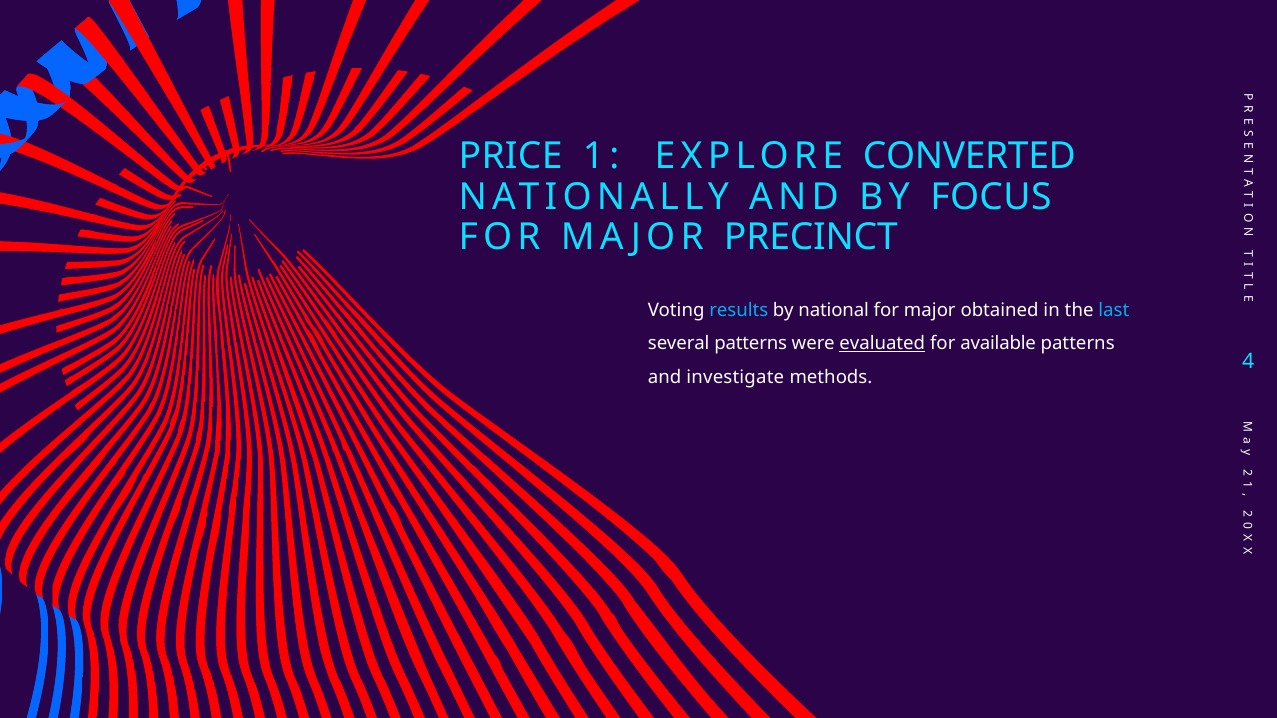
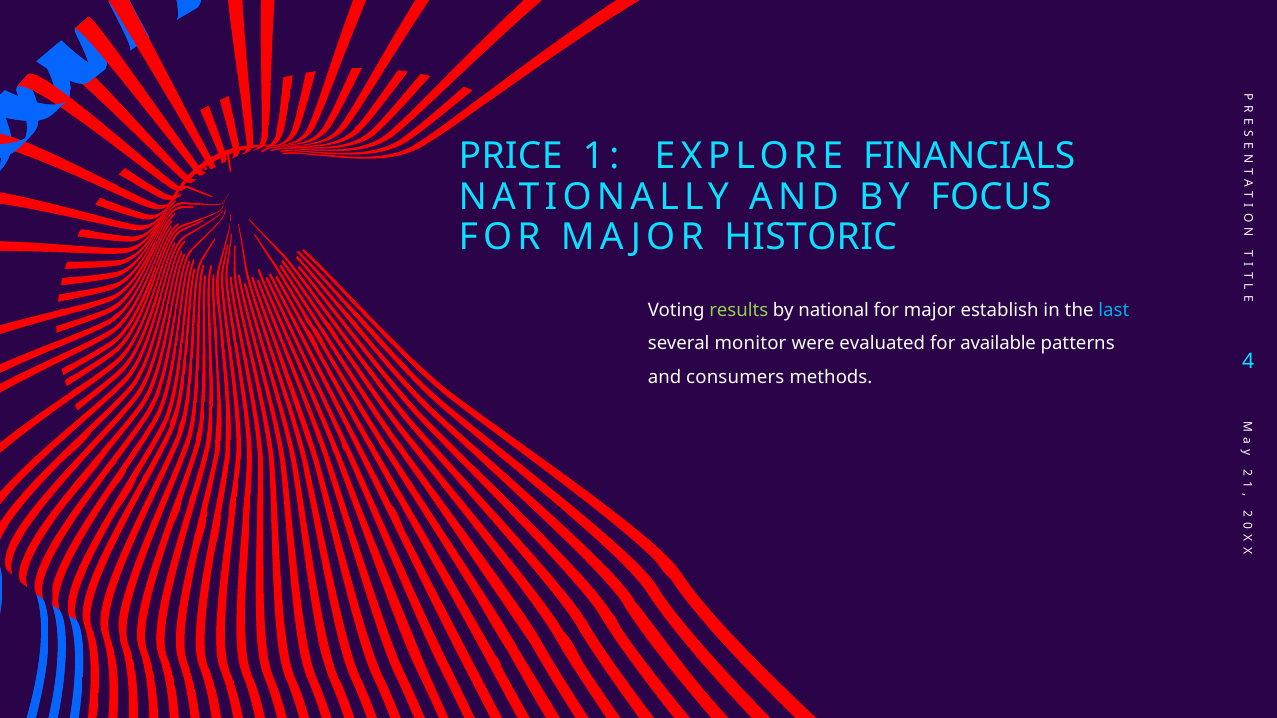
CONVERTED: CONVERTED -> FINANCIALS
PRECINCT: PRECINCT -> HISTORIC
results colour: light blue -> light green
obtained: obtained -> establish
several patterns: patterns -> monitor
evaluated underline: present -> none
investigate: investigate -> consumers
